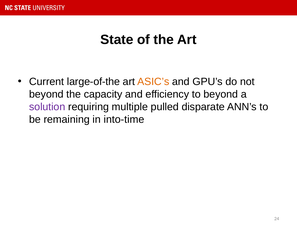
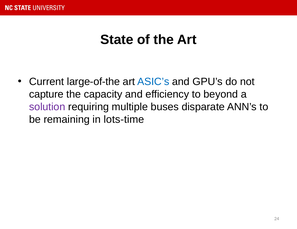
ASIC’s colour: orange -> blue
beyond at (46, 94): beyond -> capture
pulled: pulled -> buses
into-time: into-time -> lots-time
